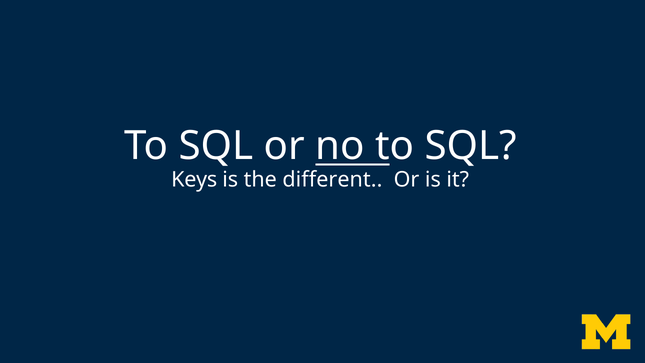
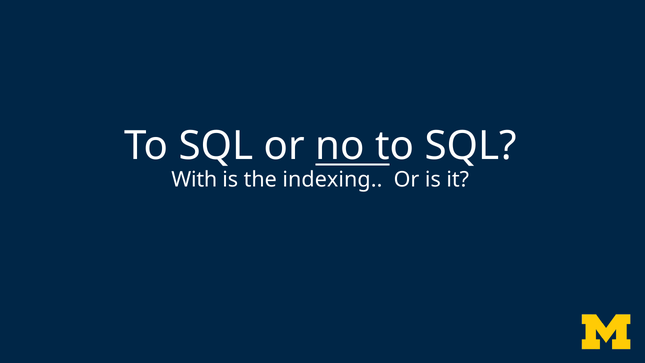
Keys: Keys -> With
different: different -> indexing
